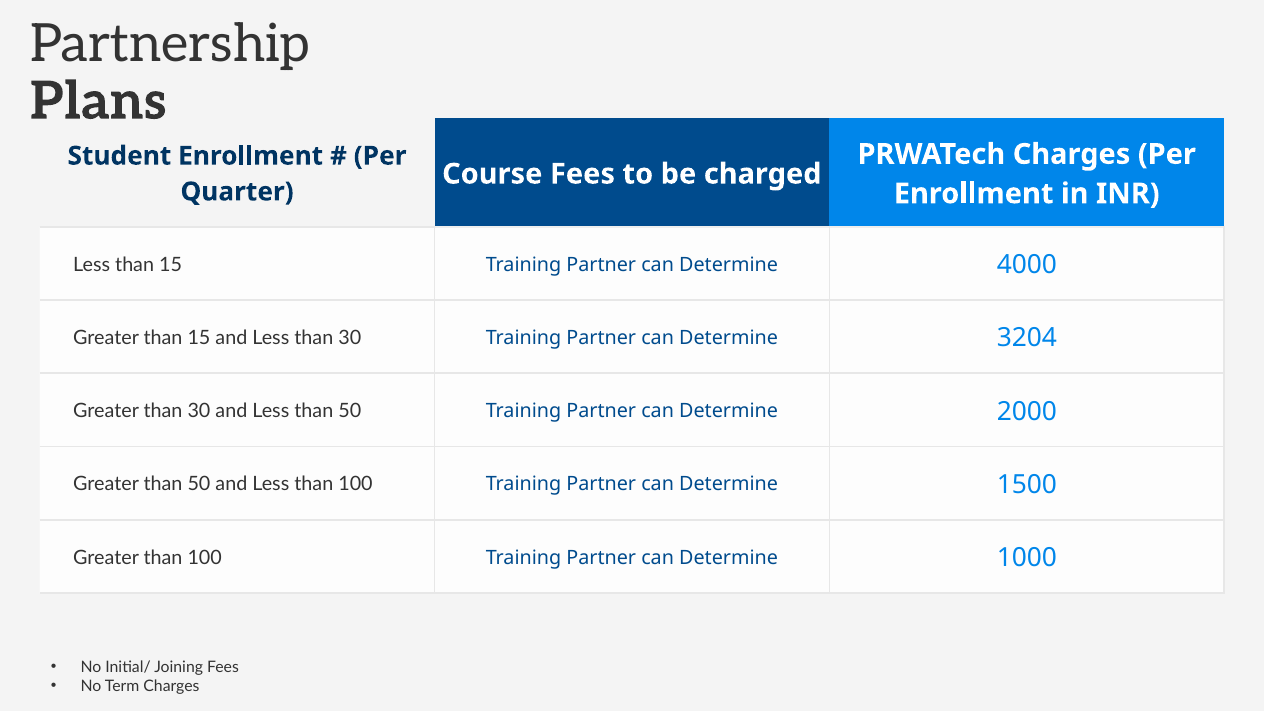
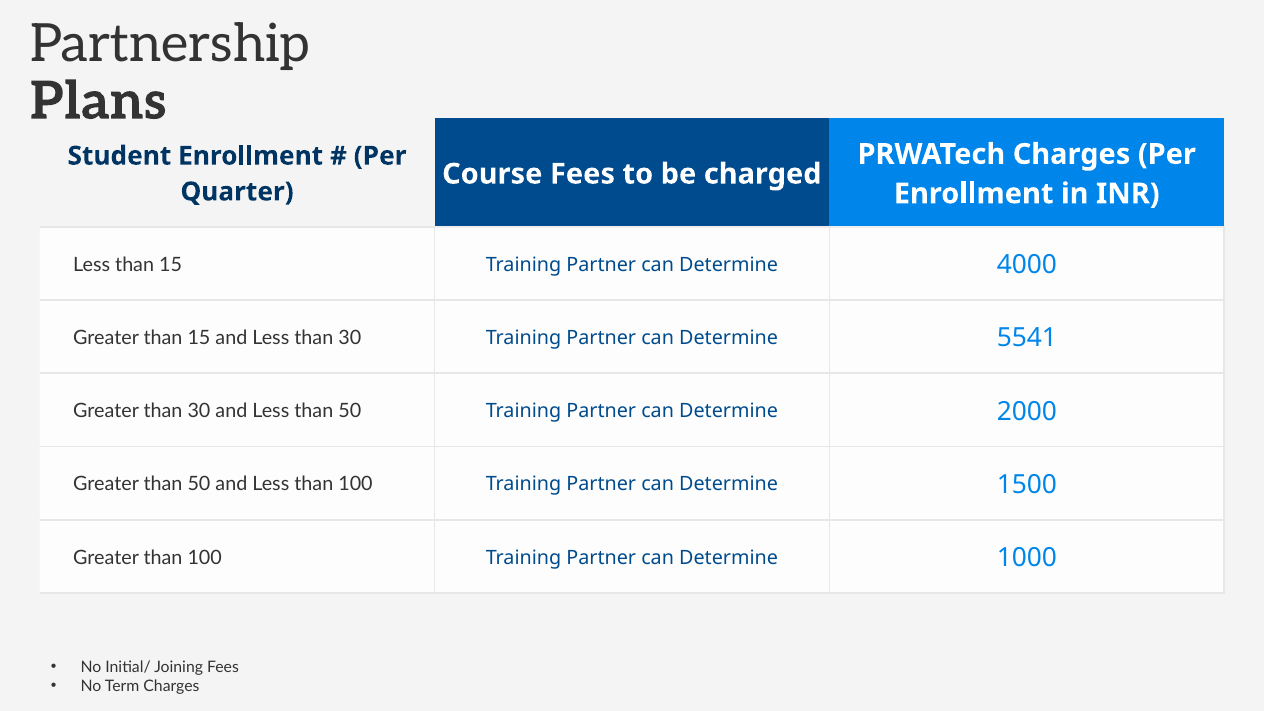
3204: 3204 -> 5541
